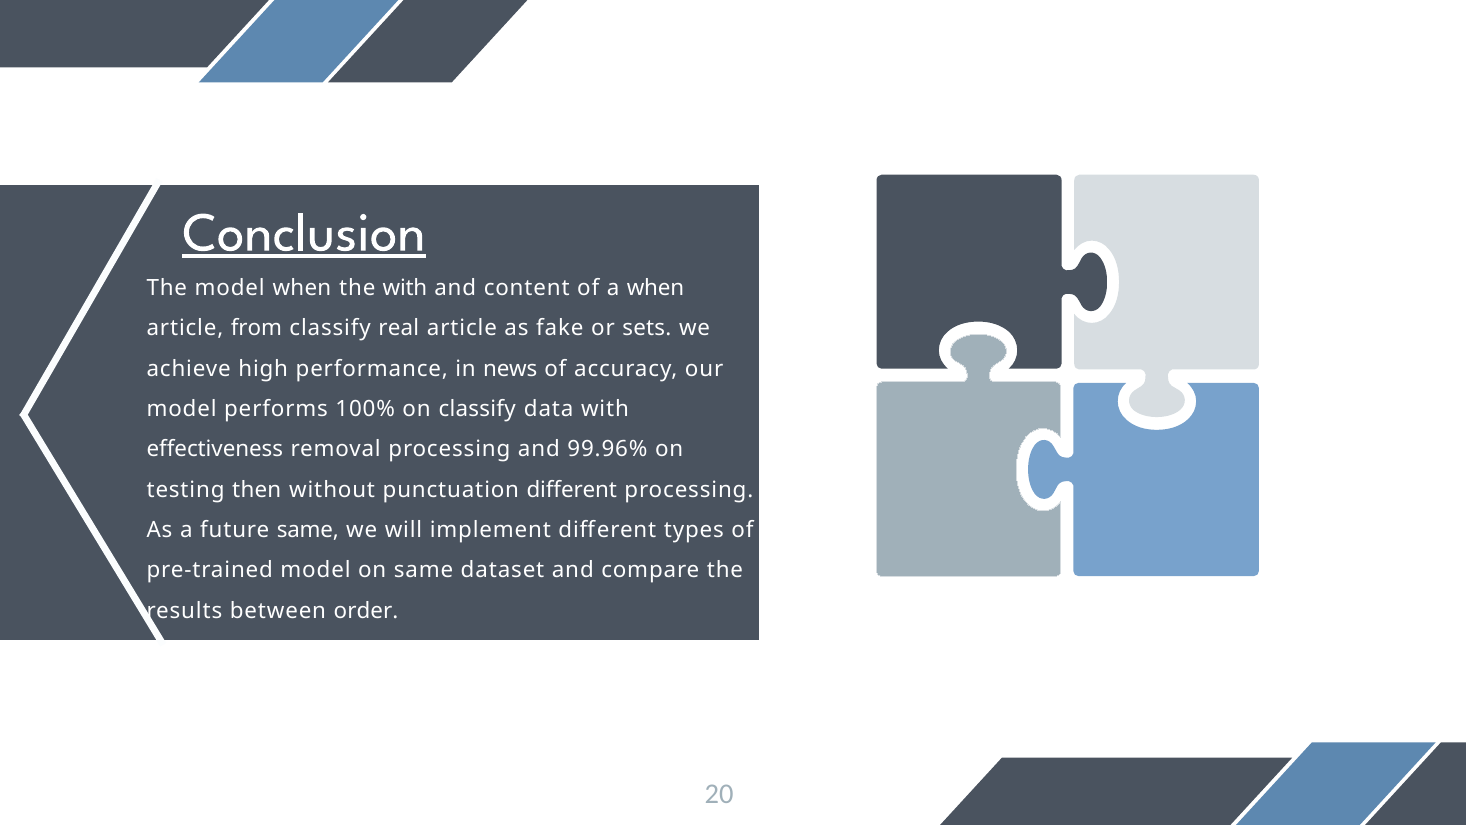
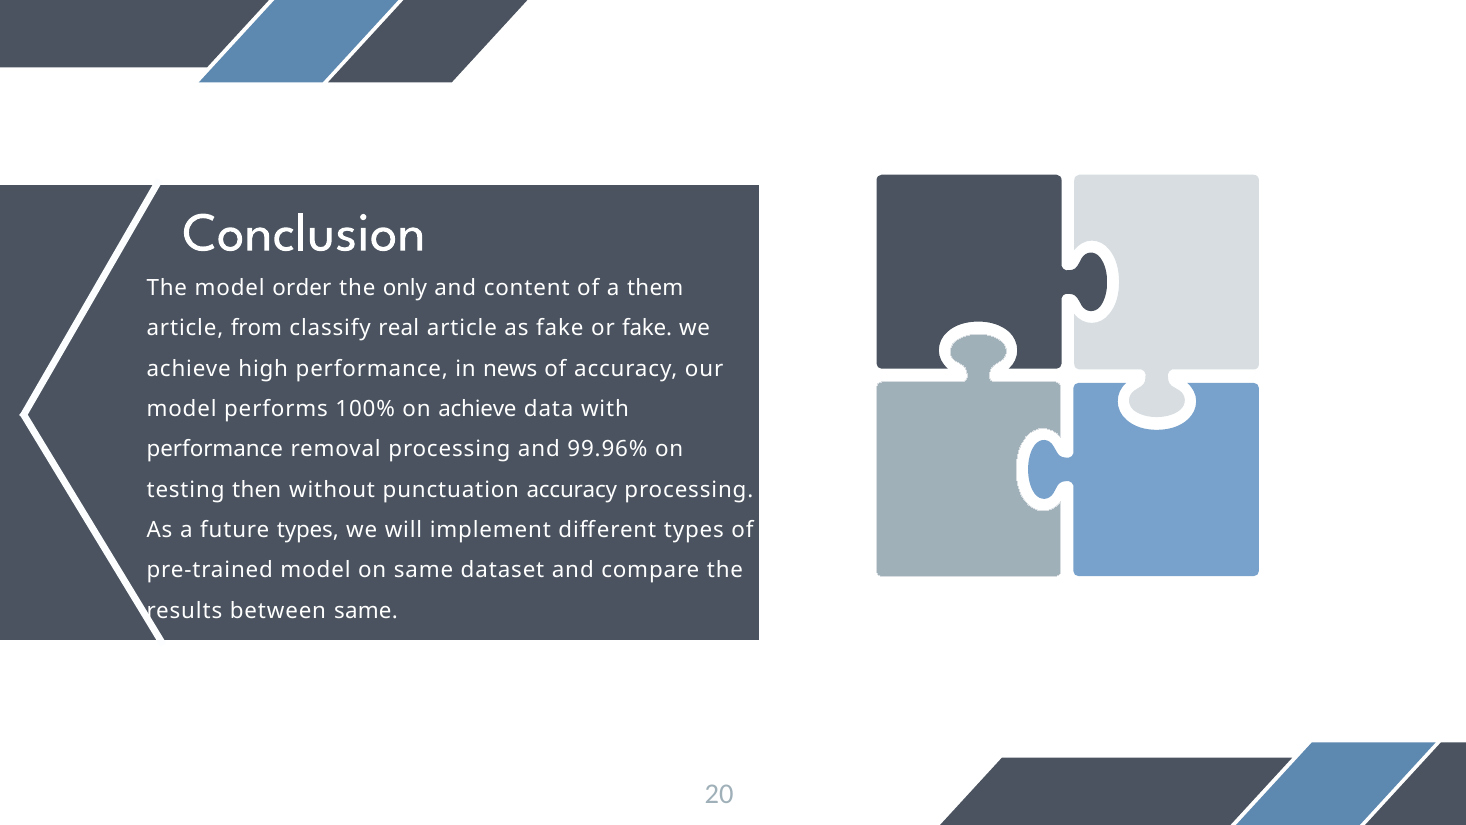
Conclusion underline: present -> none
model when: when -> order
the with: with -> only
a when: when -> them
or sets: sets -> fake
on classify: classify -> achieve
effectiveness at (215, 449): effectiveness -> performance
punctuation different: different -> accuracy
future same: same -> types
between order: order -> same
